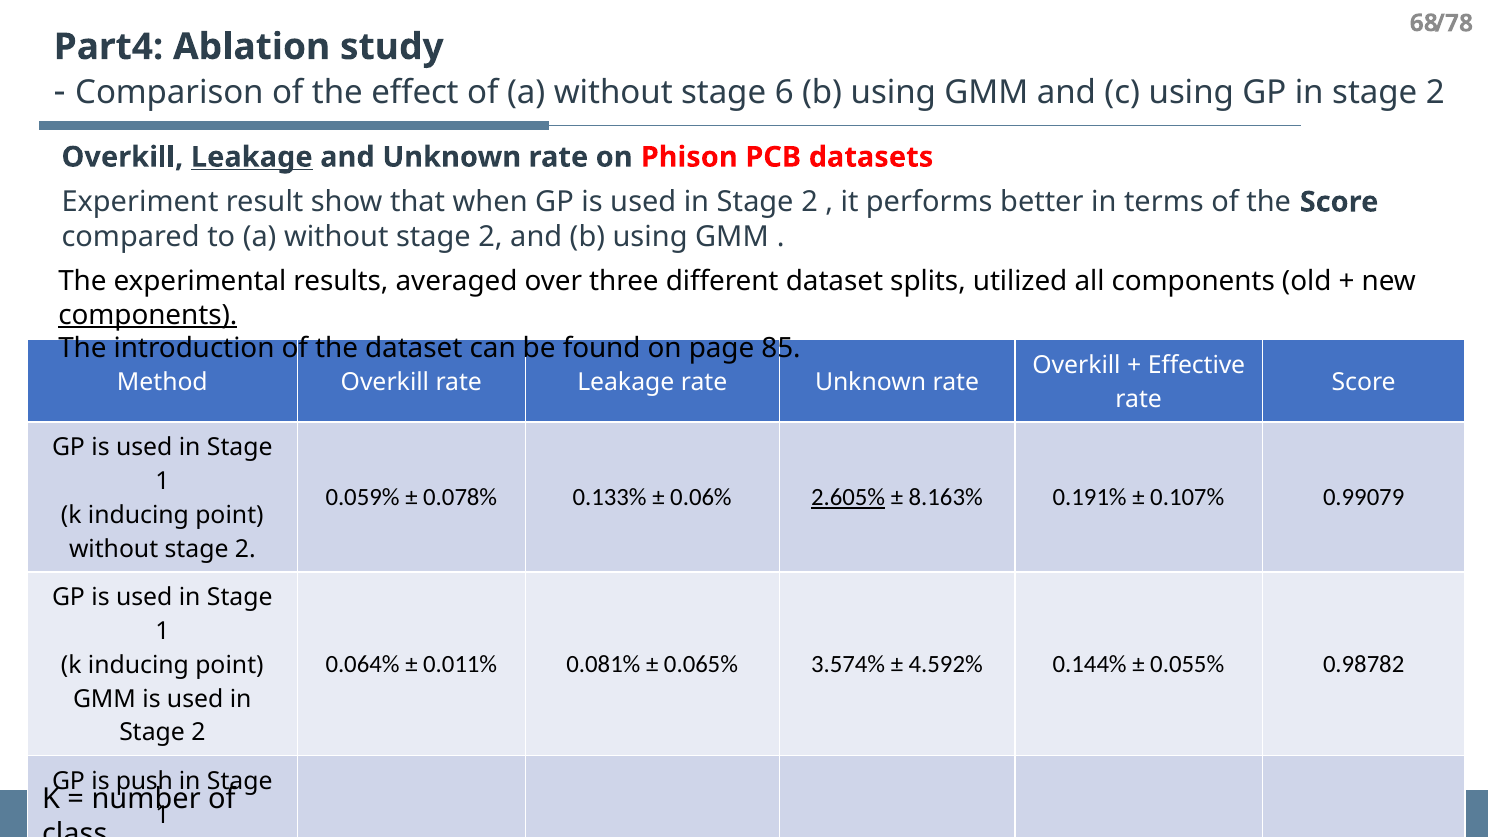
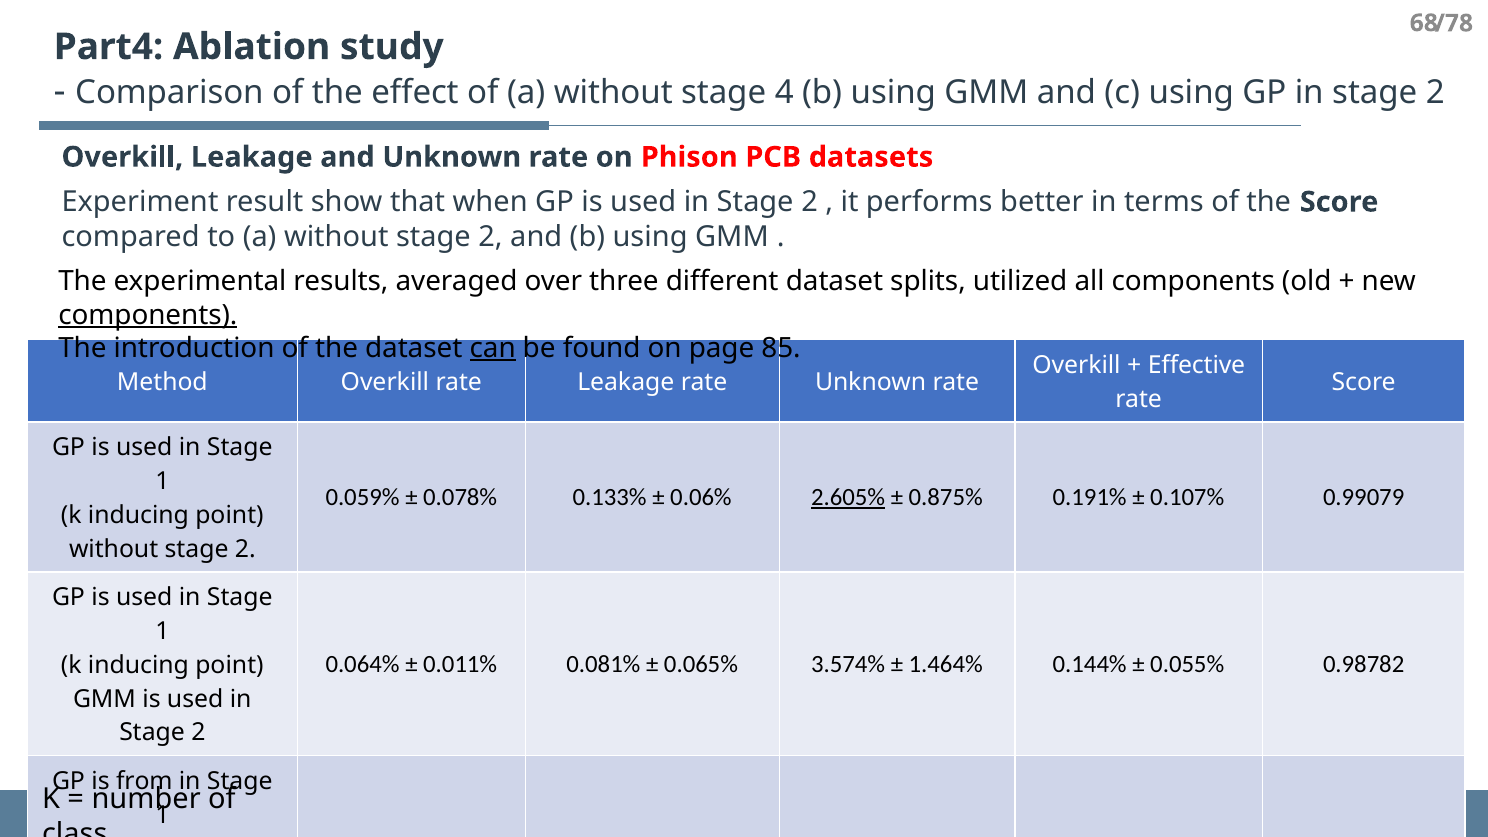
6: 6 -> 4
Leakage at (252, 157) underline: present -> none
can underline: none -> present
8.163%: 8.163% -> 0.875%
4.592%: 4.592% -> 1.464%
push: push -> from
